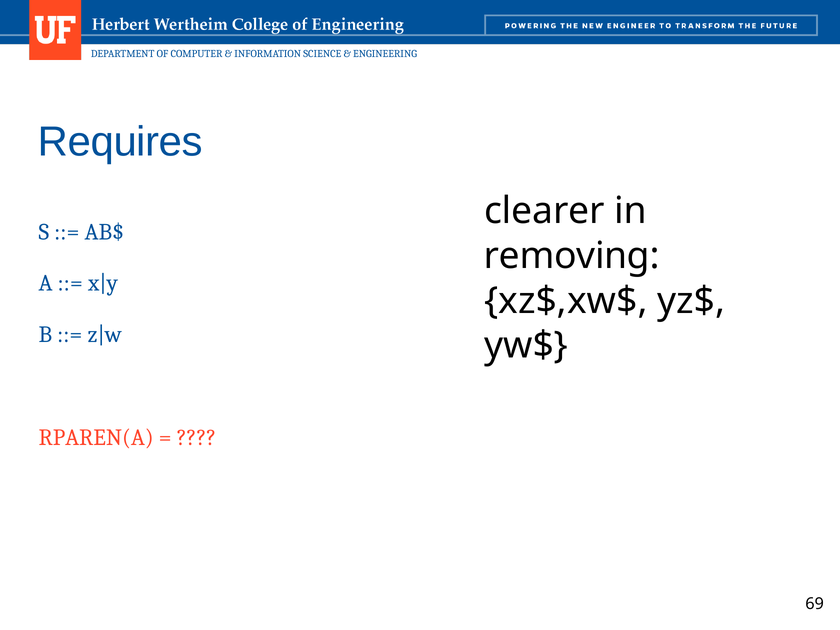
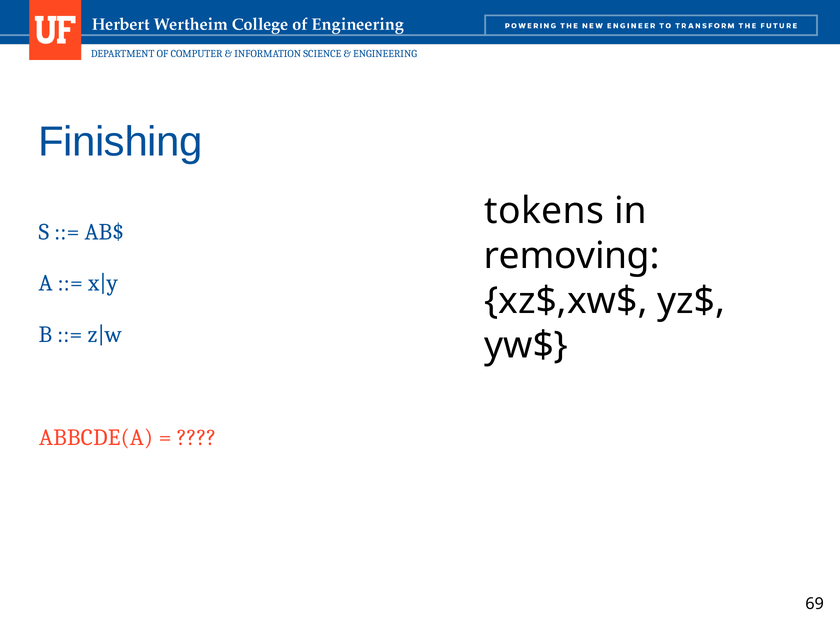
Requires: Requires -> Finishing
clearer: clearer -> tokens
RPAREN(A: RPAREN(A -> ABBCDE(A
